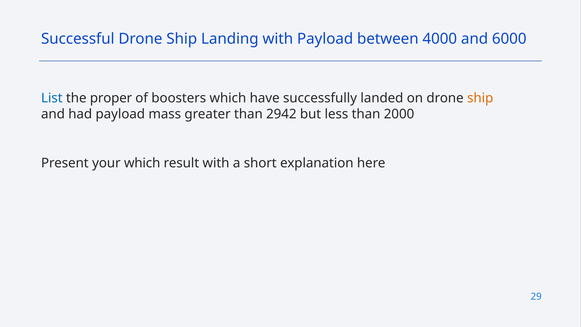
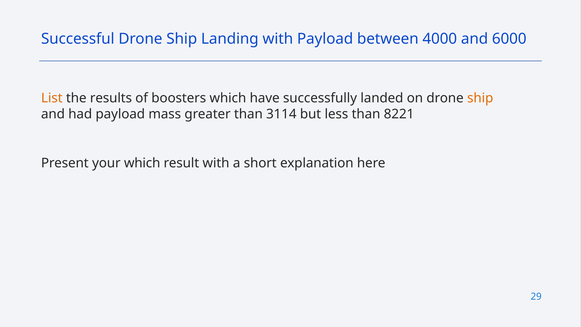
List colour: blue -> orange
proper: proper -> results
2942: 2942 -> 3114
2000: 2000 -> 8221
